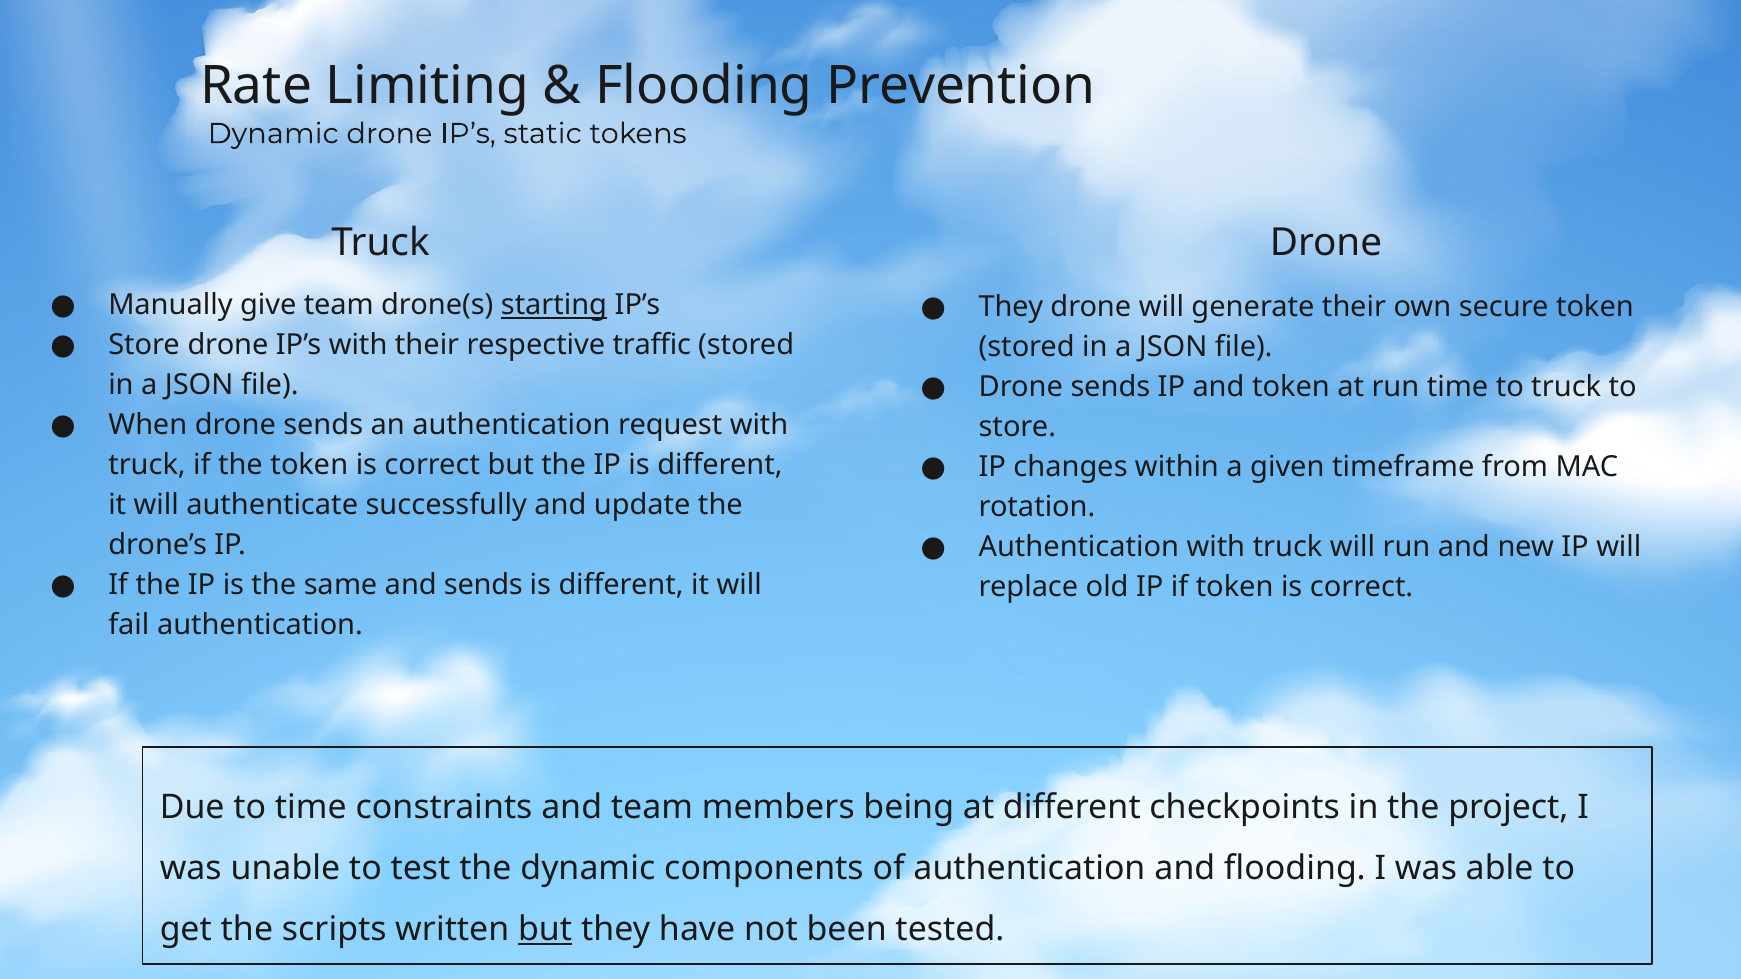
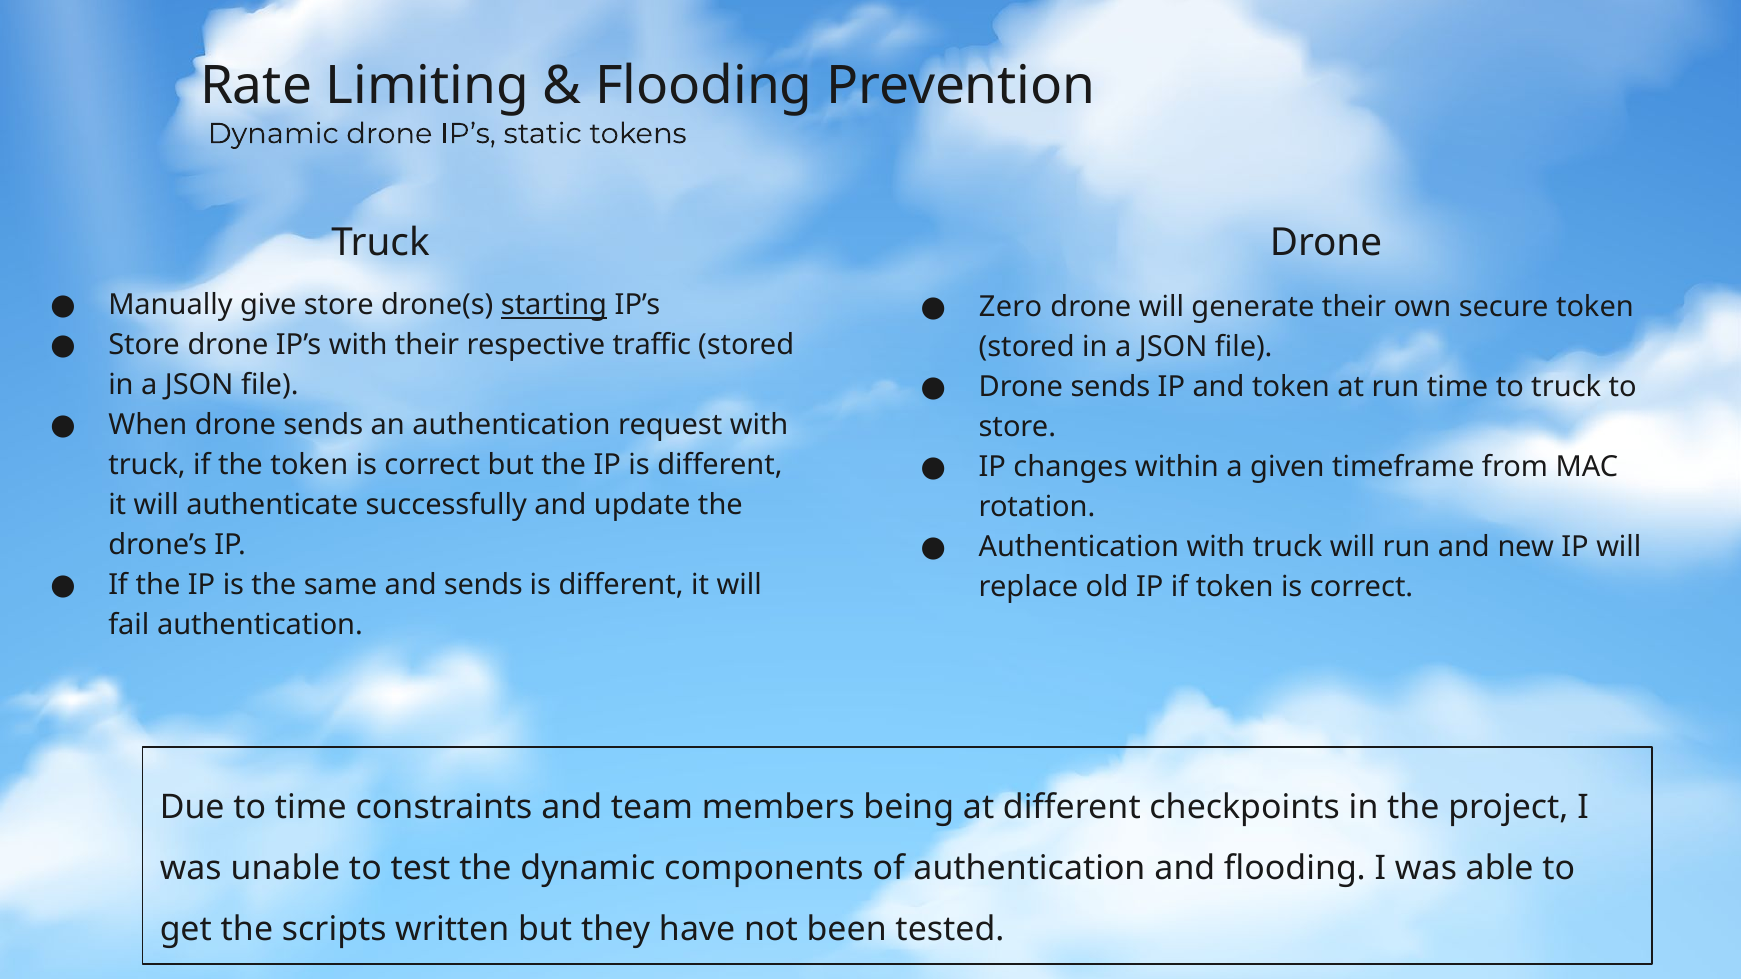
give team: team -> store
They at (1011, 307): They -> Zero
but at (545, 929) underline: present -> none
